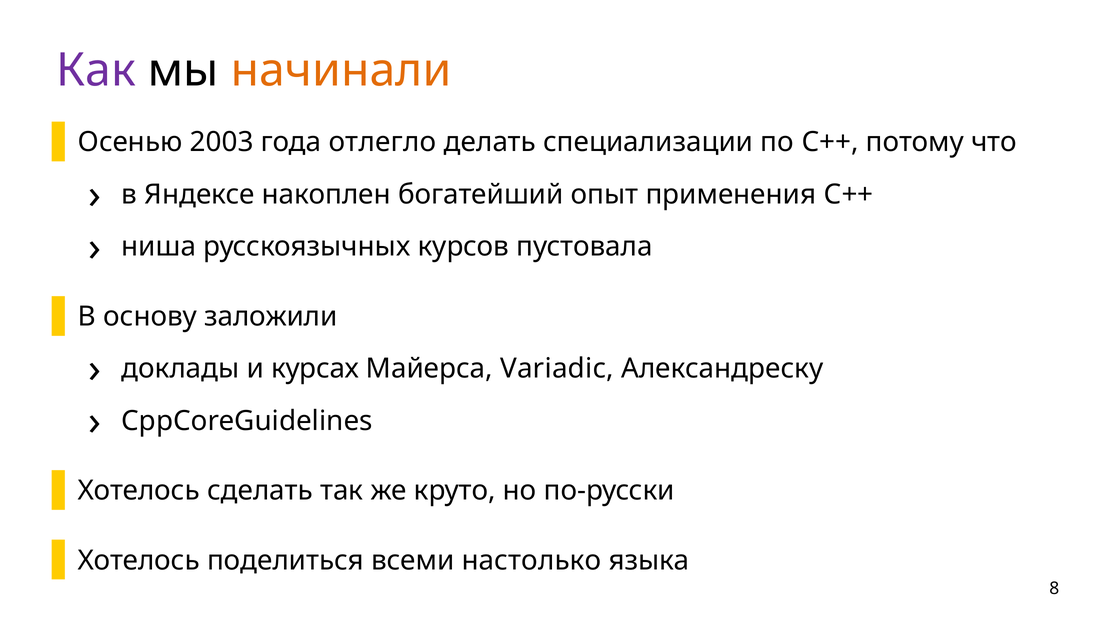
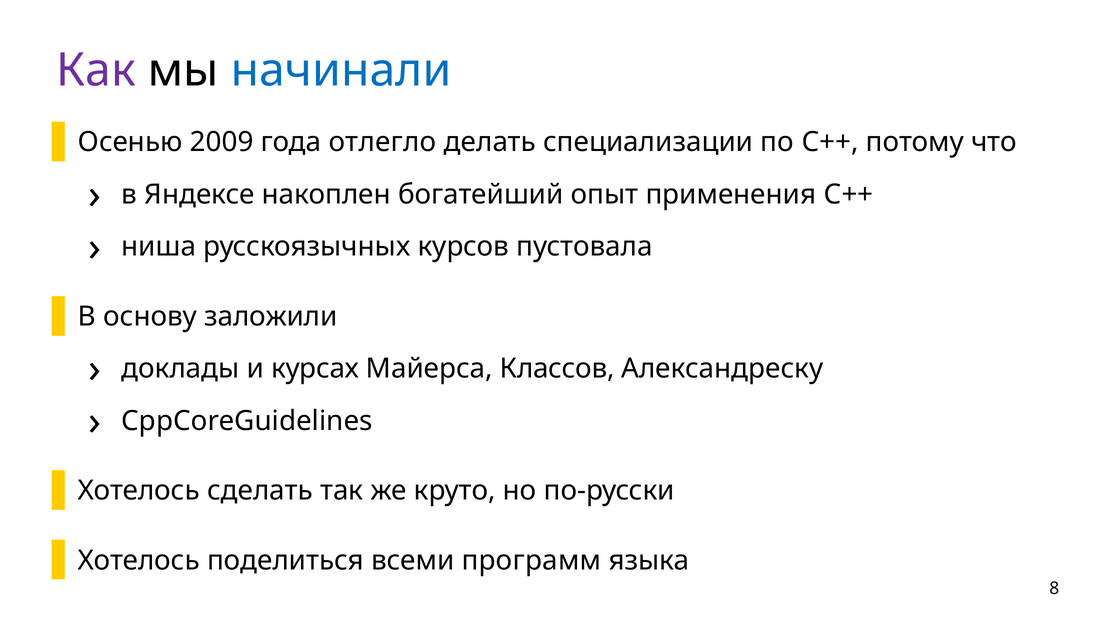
начинали colour: orange -> blue
2003: 2003 -> 2009
Variadic: Variadic -> Классов
настолько: настолько -> программ
